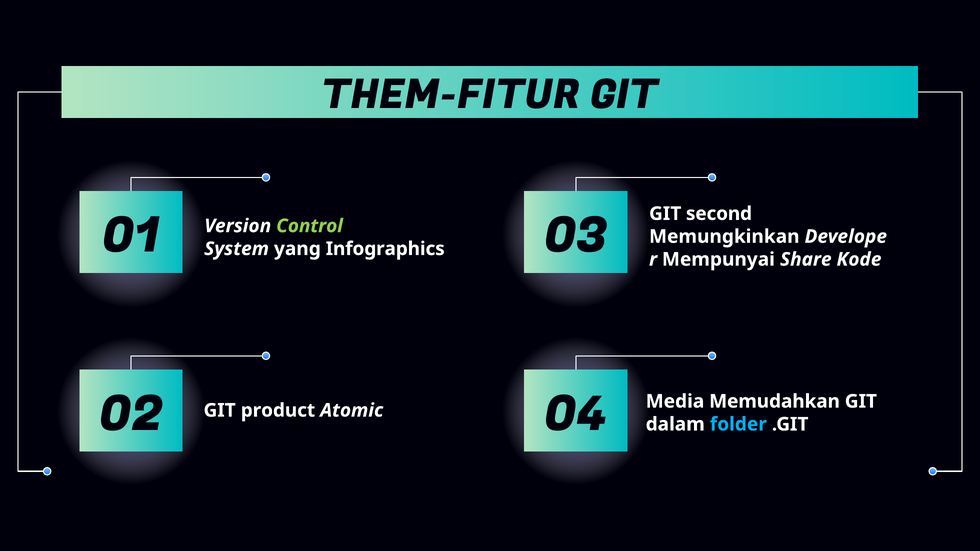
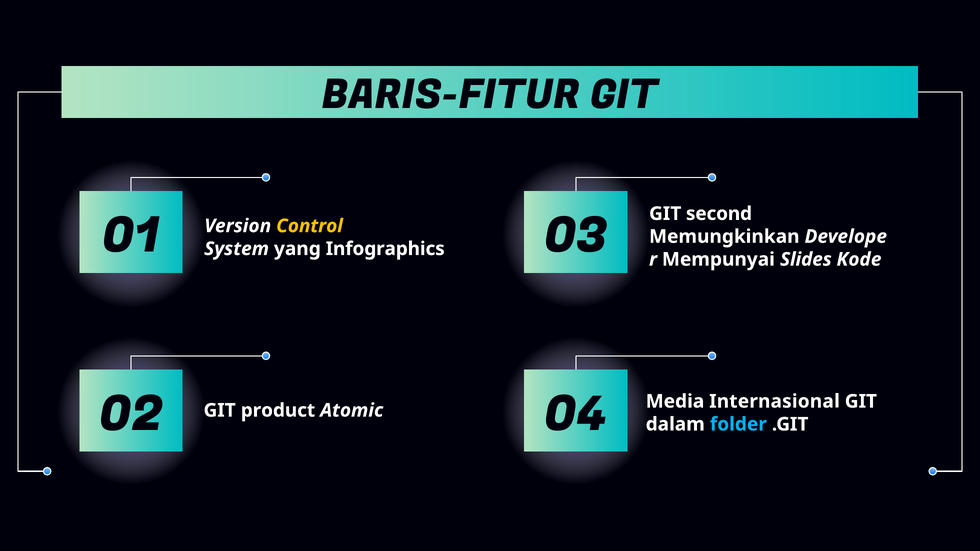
THEM-FITUR: THEM-FITUR -> BARIS-FITUR
Control colour: light green -> yellow
Share: Share -> Slides
Memudahkan: Memudahkan -> Internasional
